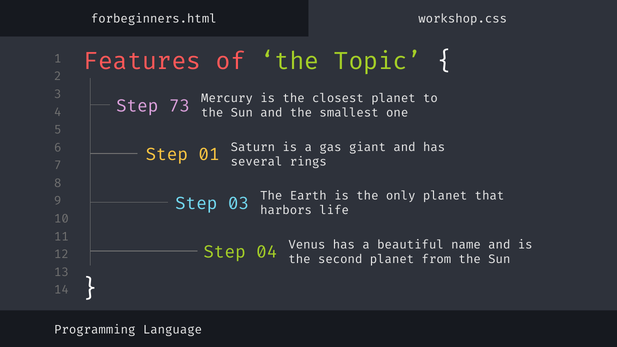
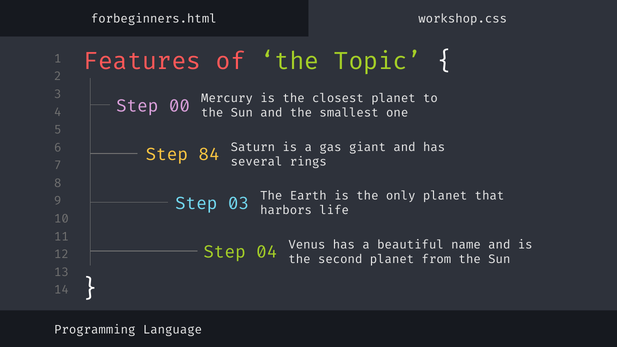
73: 73 -> 00
01: 01 -> 84
